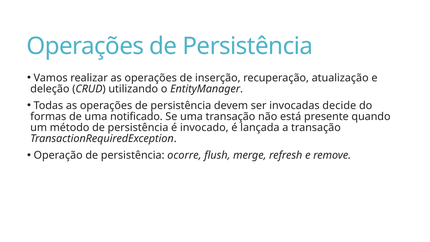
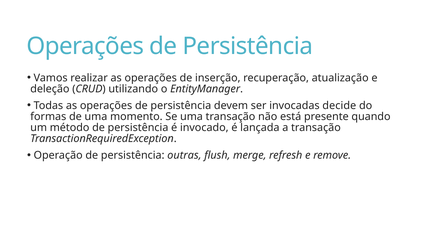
notificado: notificado -> momento
ocorre: ocorre -> outras
